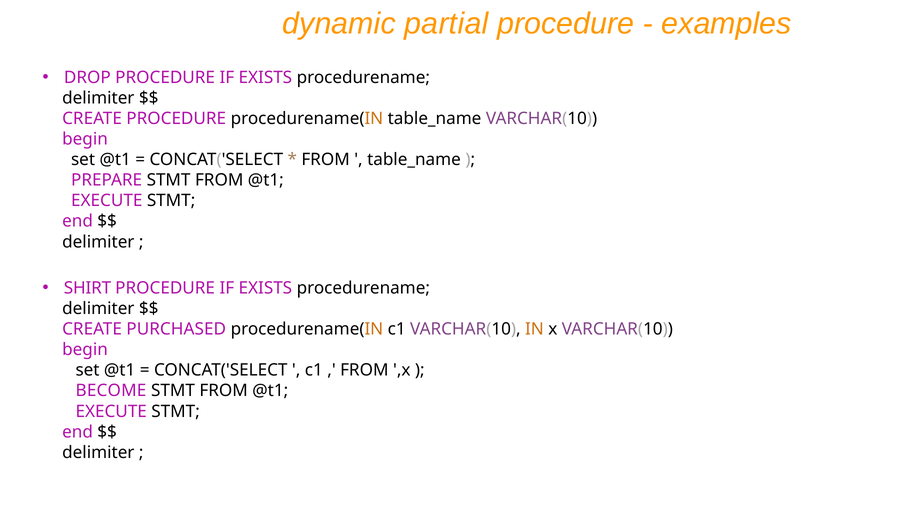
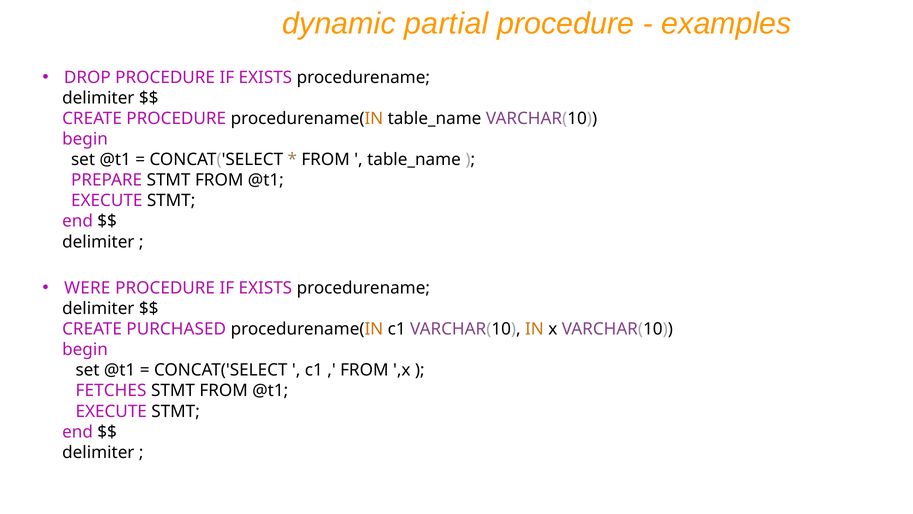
SHIRT: SHIRT -> WERE
BECOME: BECOME -> FETCHES
